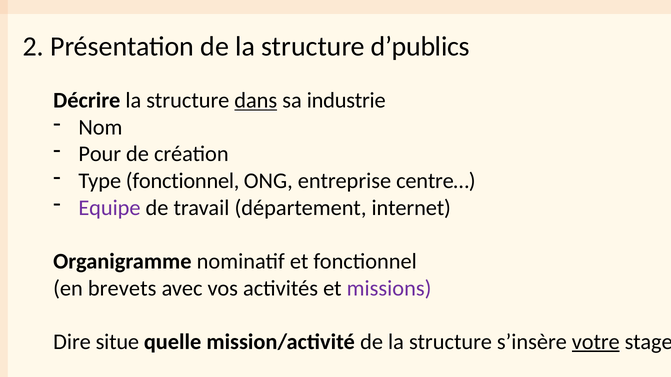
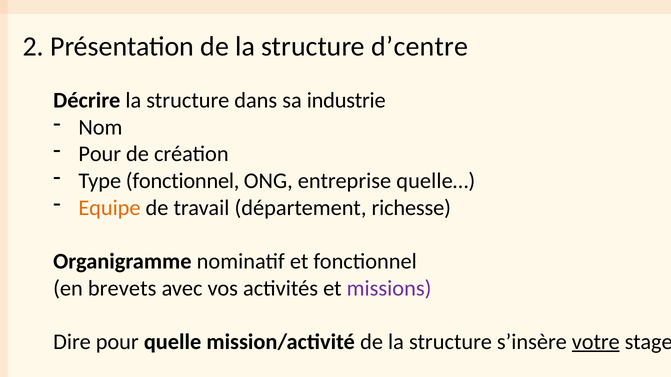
d’publics: d’publics -> d’centre
dans underline: present -> none
centre…: centre… -> quelle…
Equipe colour: purple -> orange
internet: internet -> richesse
Dire situe: situe -> pour
